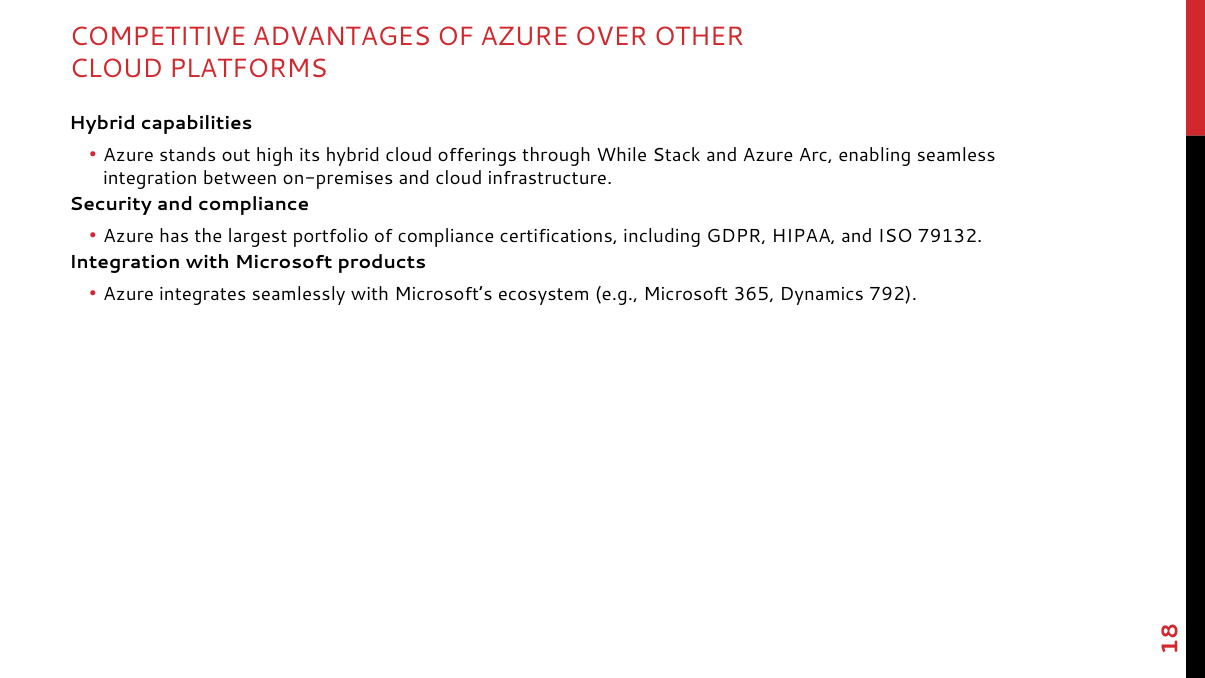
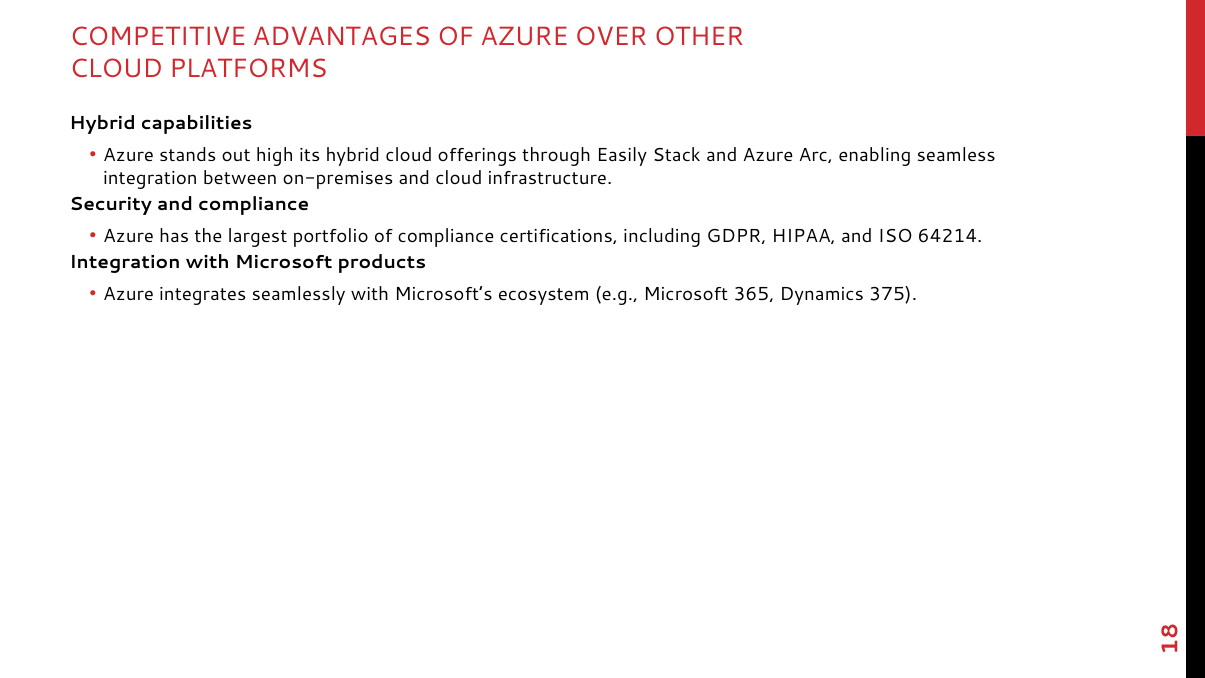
While: While -> Easily
79132: 79132 -> 64214
792: 792 -> 375
